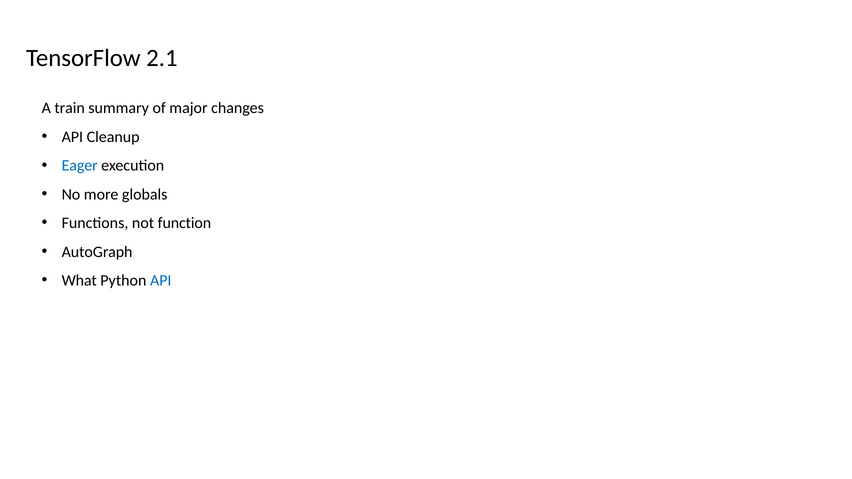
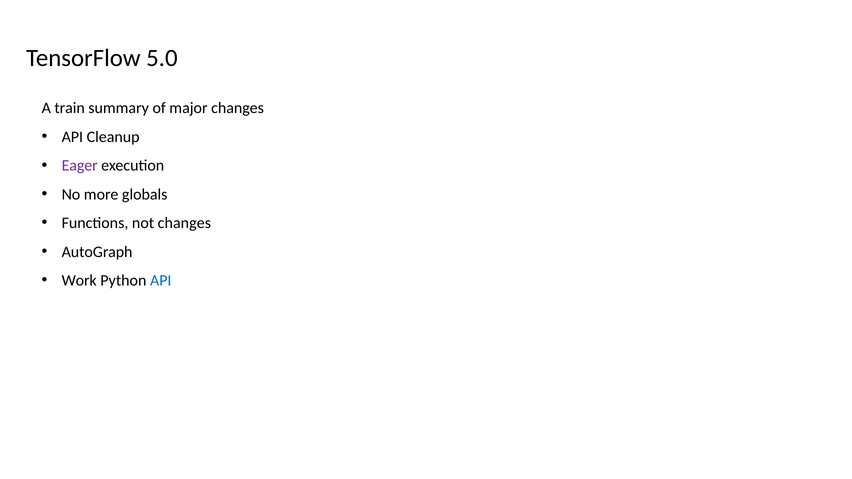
2.1: 2.1 -> 5.0
Eager colour: blue -> purple
not function: function -> changes
What: What -> Work
